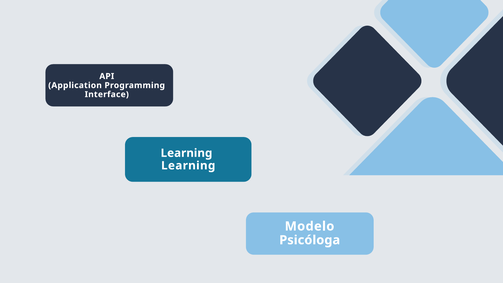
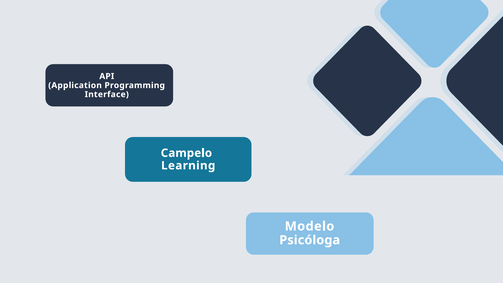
Learning at (186, 153): Learning -> Campelo
